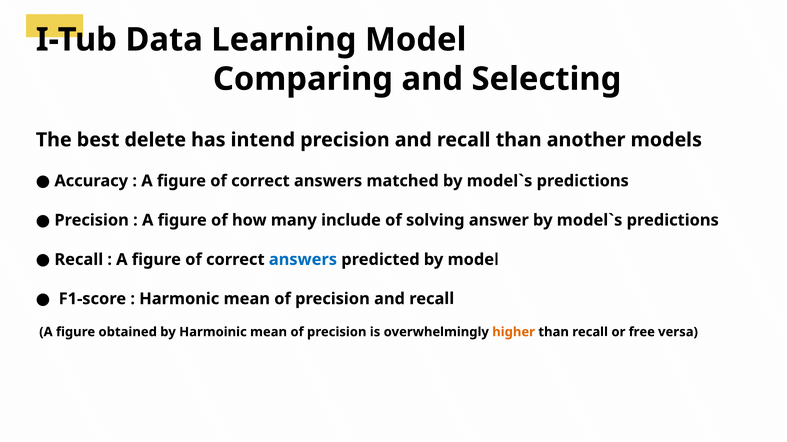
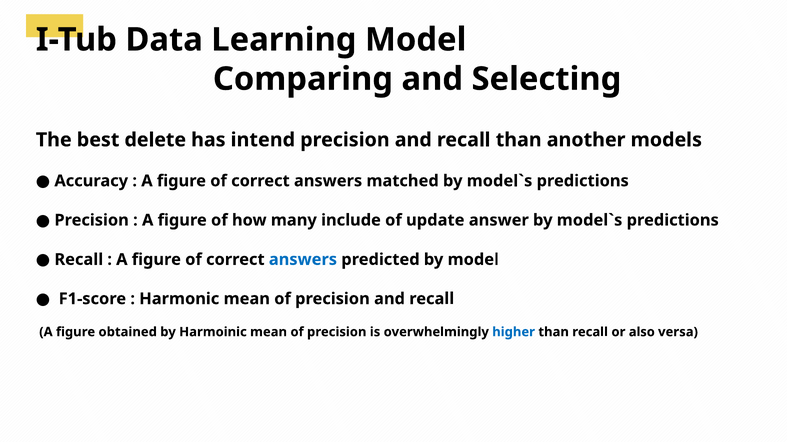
solving: solving -> update
higher colour: orange -> blue
free: free -> also
